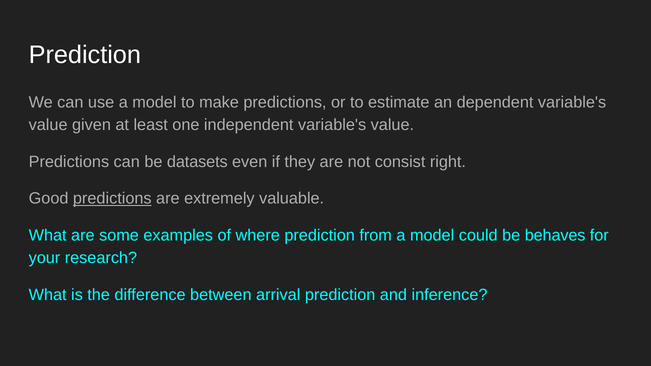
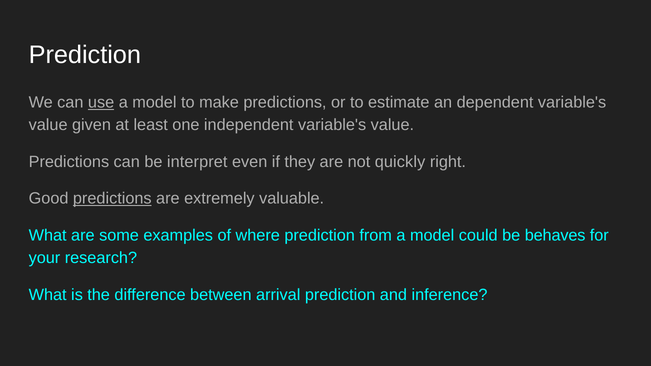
use underline: none -> present
datasets: datasets -> interpret
consist: consist -> quickly
